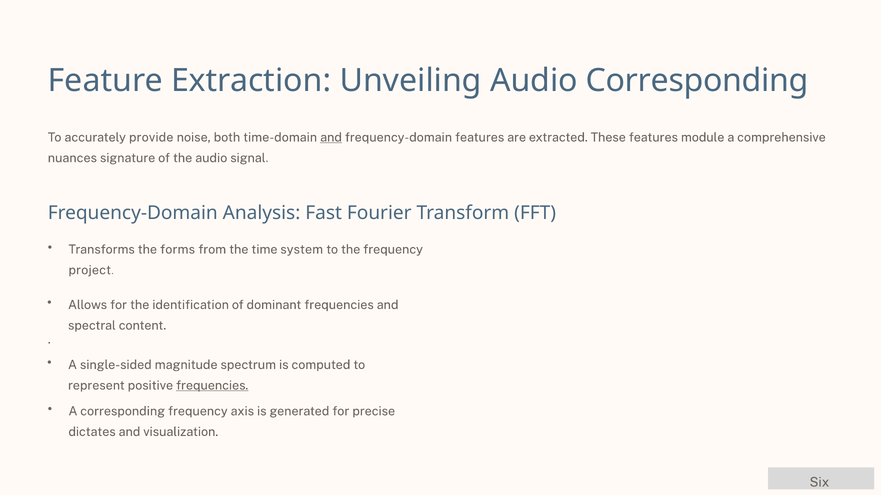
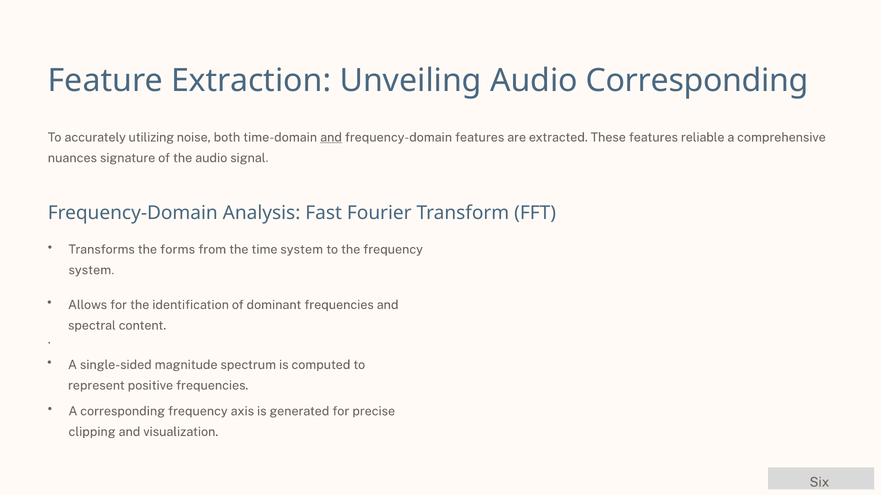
provide: provide -> utilizing
module: module -> reliable
project at (91, 270): project -> system
frequencies at (212, 386) underline: present -> none
dictates: dictates -> clipping
